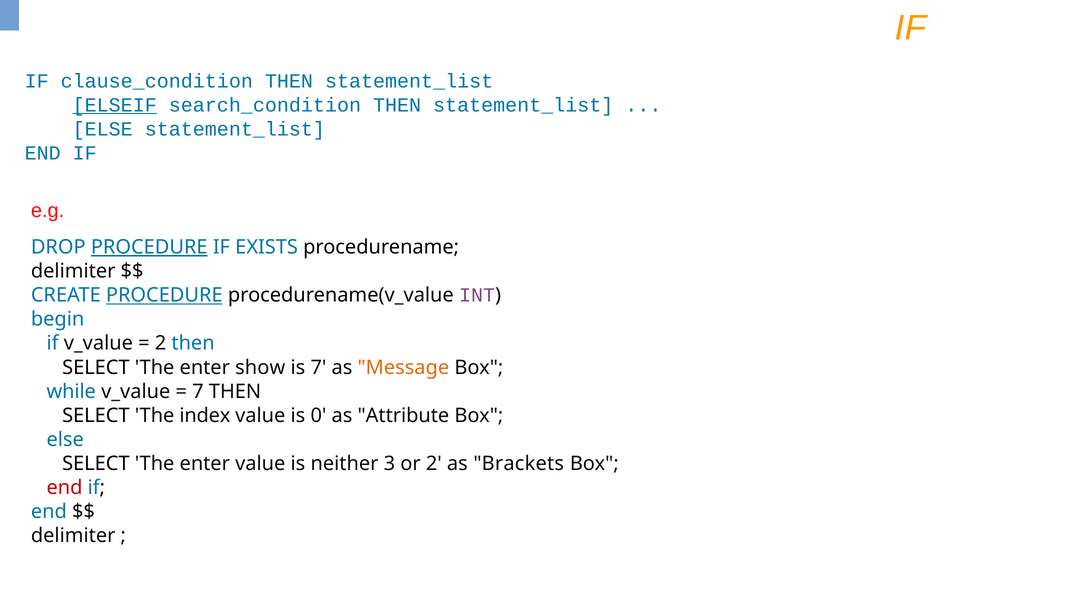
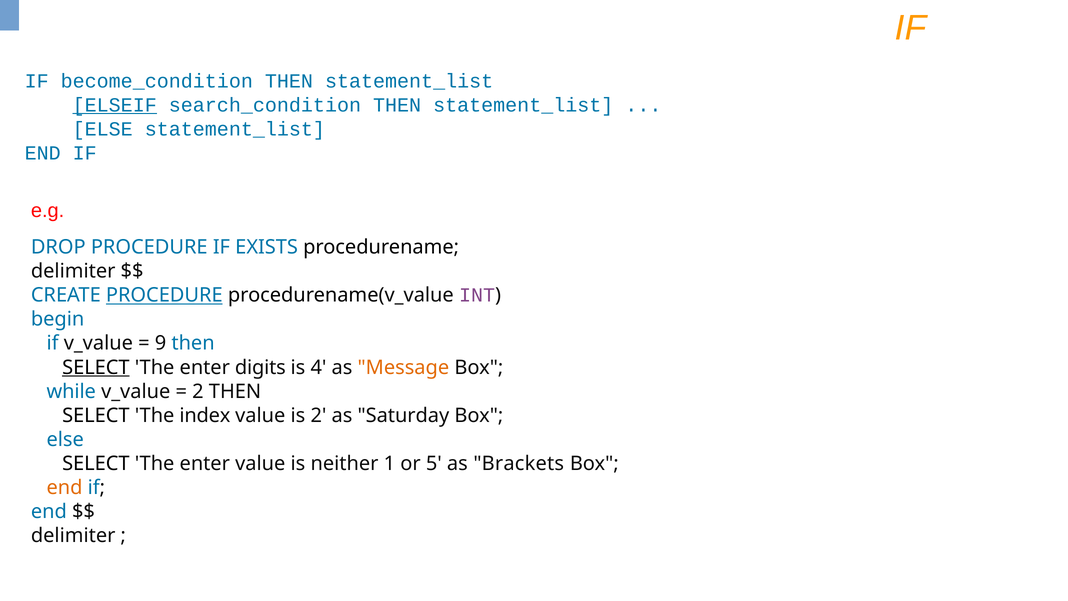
clause_condition: clause_condition -> become_condition
PROCEDURE at (149, 247) underline: present -> none
2 at (160, 343): 2 -> 9
SELECT at (96, 367) underline: none -> present
show: show -> digits
is 7: 7 -> 4
7 at (198, 391): 7 -> 2
is 0: 0 -> 2
Attribute: Attribute -> Saturday
3: 3 -> 1
or 2: 2 -> 5
end at (65, 487) colour: red -> orange
